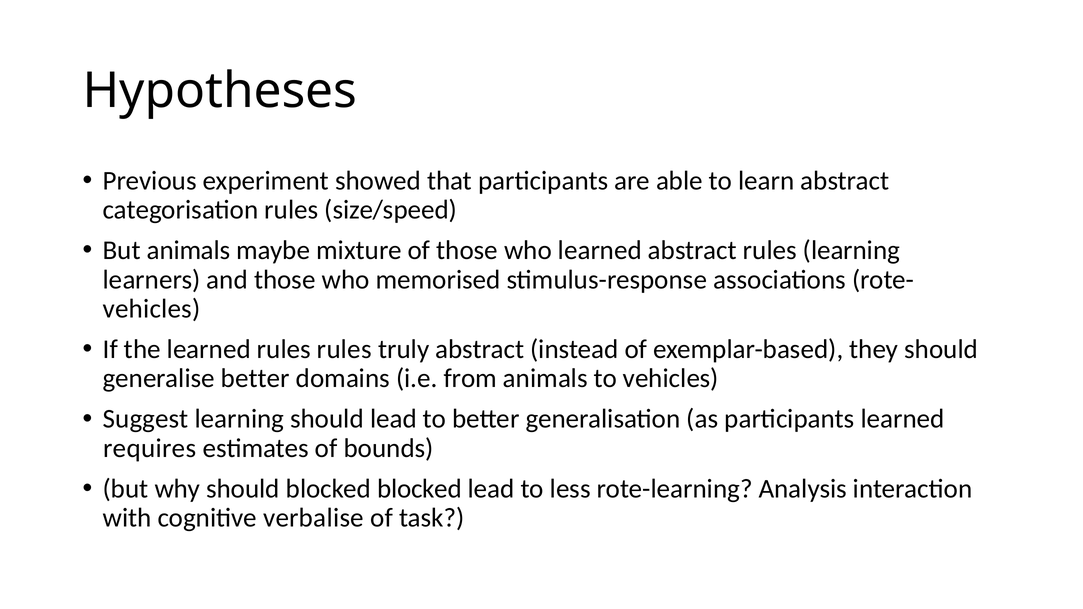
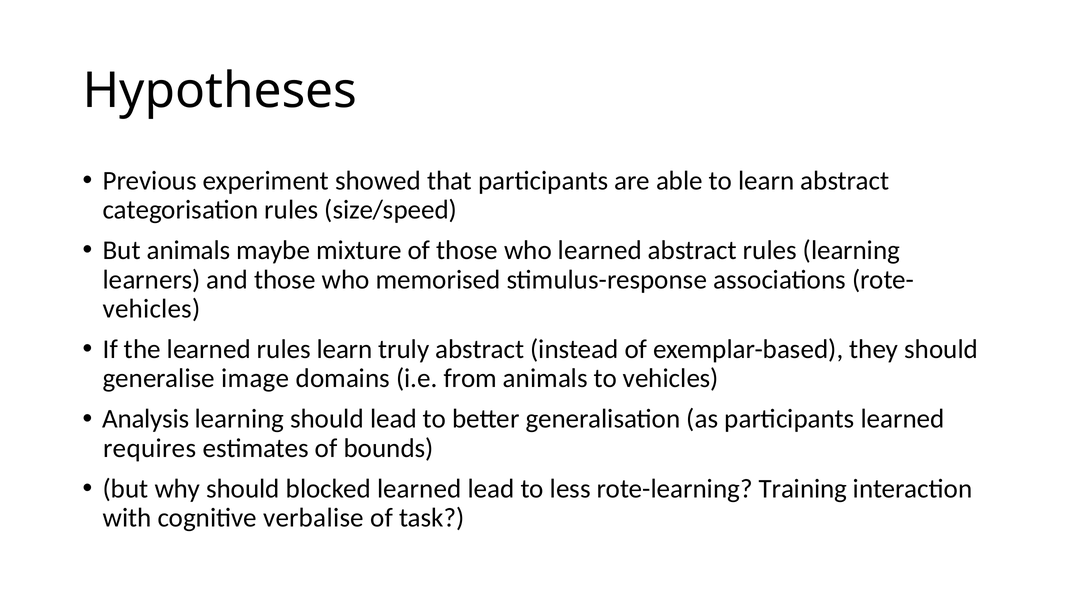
rules rules: rules -> learn
generalise better: better -> image
Suggest: Suggest -> Analysis
blocked blocked: blocked -> learned
Analysis: Analysis -> Training
